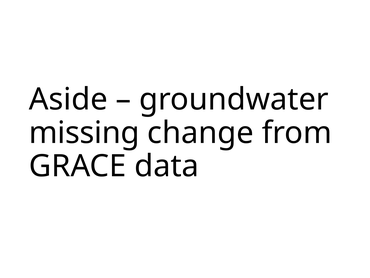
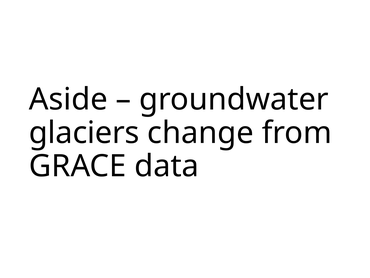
missing: missing -> glaciers
